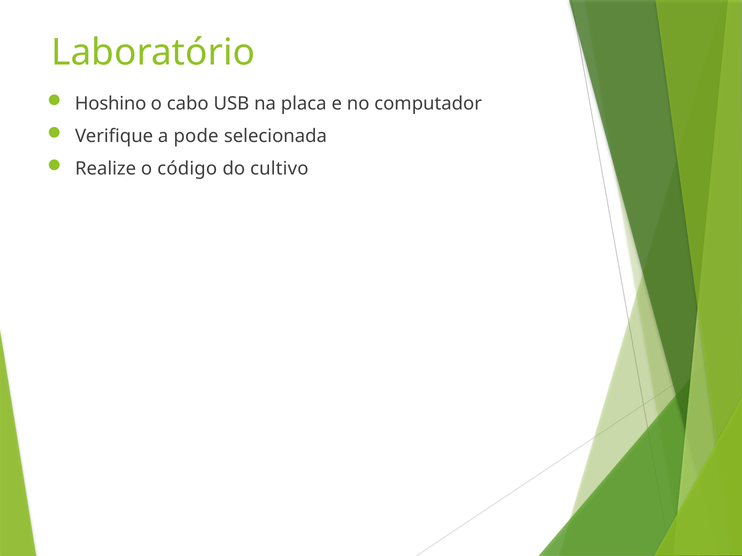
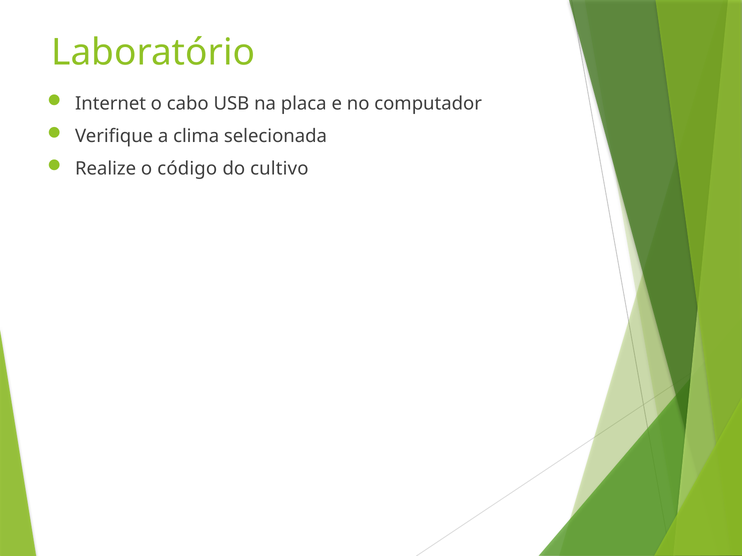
Hoshino: Hoshino -> Internet
pode: pode -> clima
